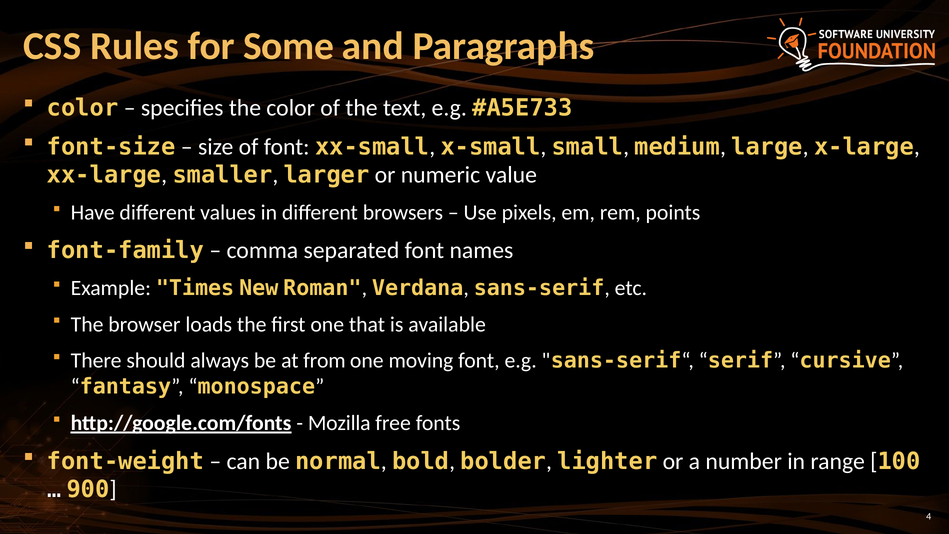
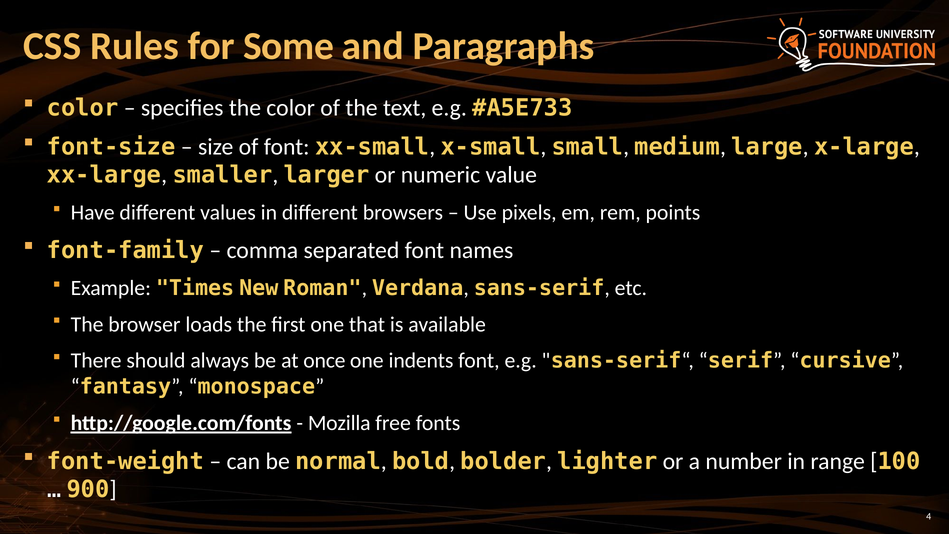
from: from -> once
moving: moving -> indents
